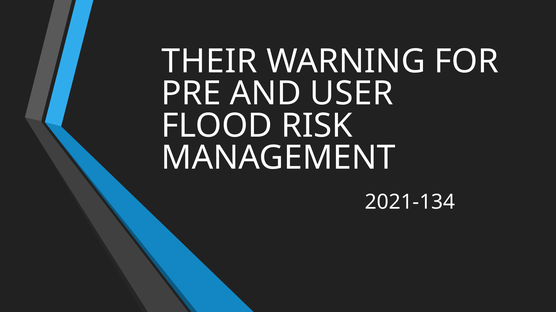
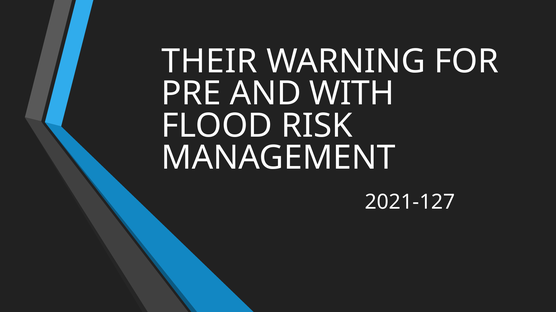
USER: USER -> WITH
2021-134: 2021-134 -> 2021-127
